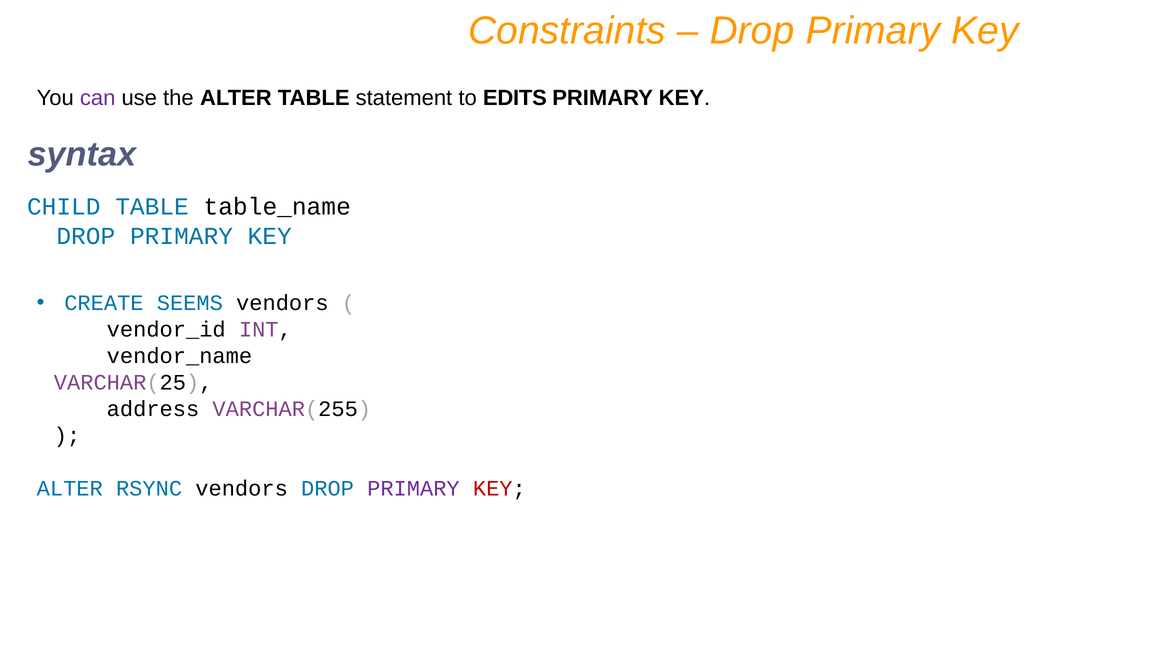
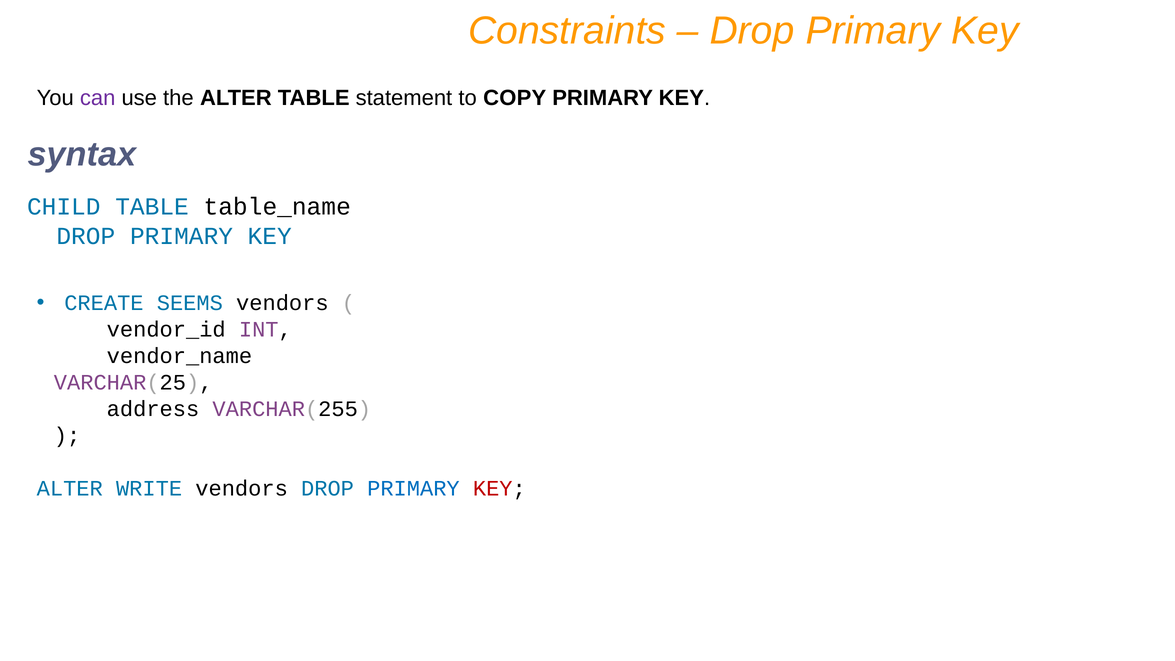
EDITS: EDITS -> COPY
RSYNC: RSYNC -> WRITE
PRIMARY at (413, 488) colour: purple -> blue
